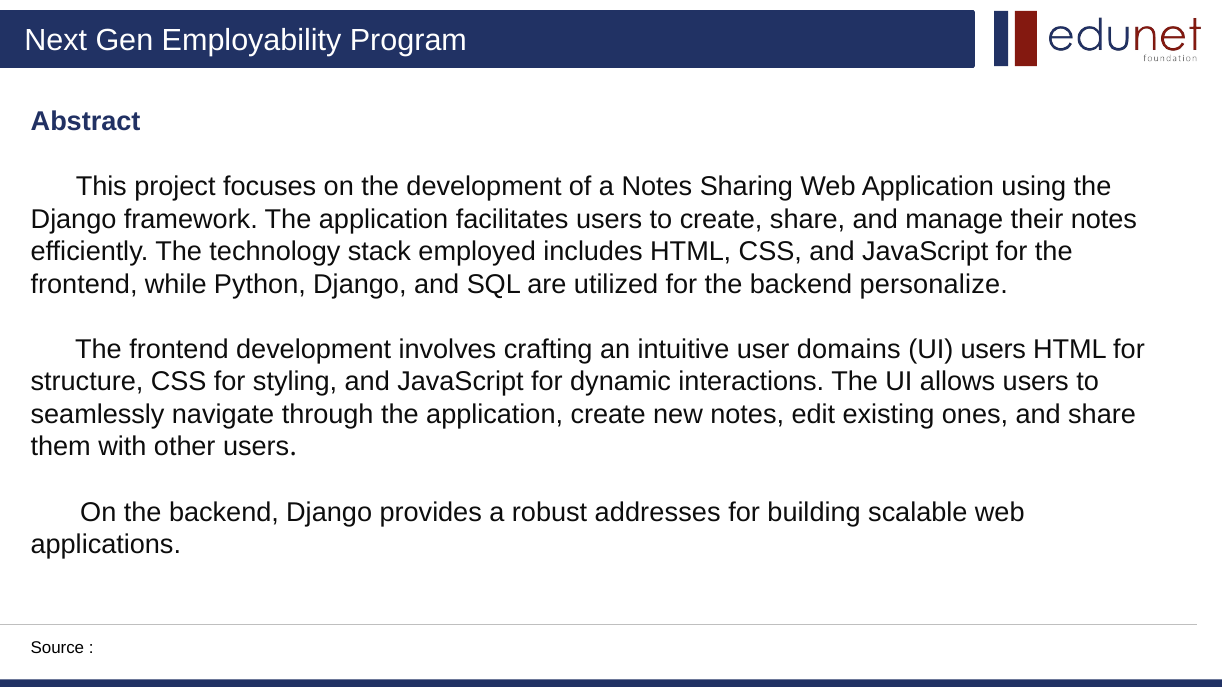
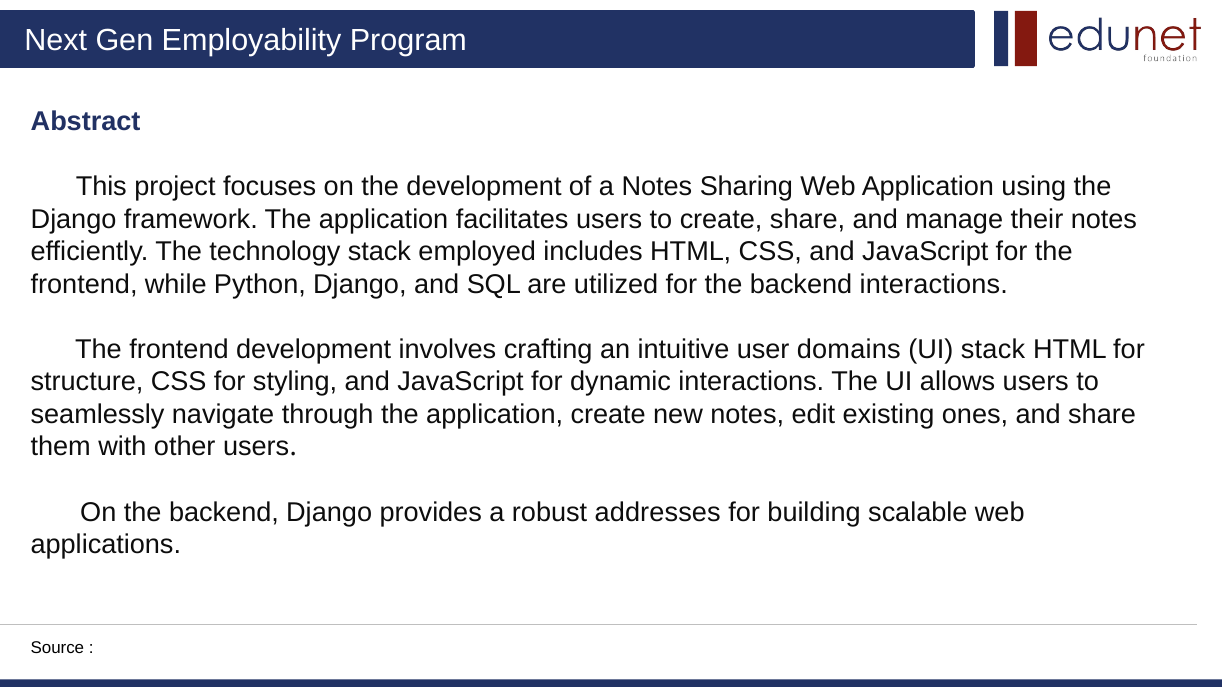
backend personalize: personalize -> interactions
UI users: users -> stack
